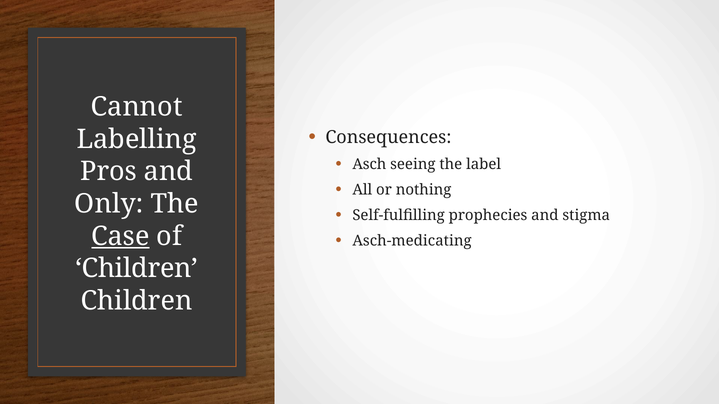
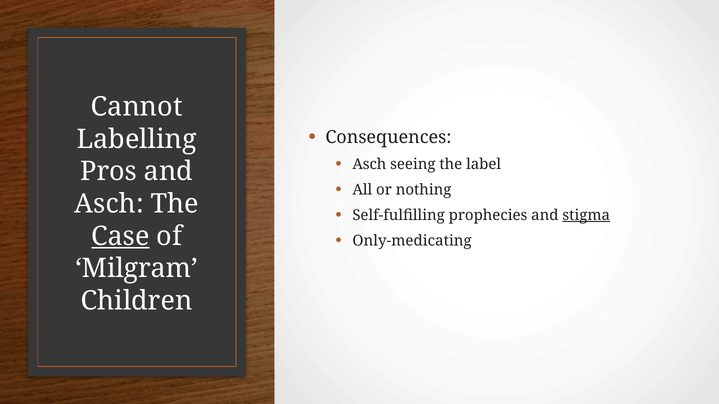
Only at (109, 204): Only -> Asch
stigma underline: none -> present
Asch-medicating: Asch-medicating -> Only-medicating
Children at (137, 269): Children -> Milgram
